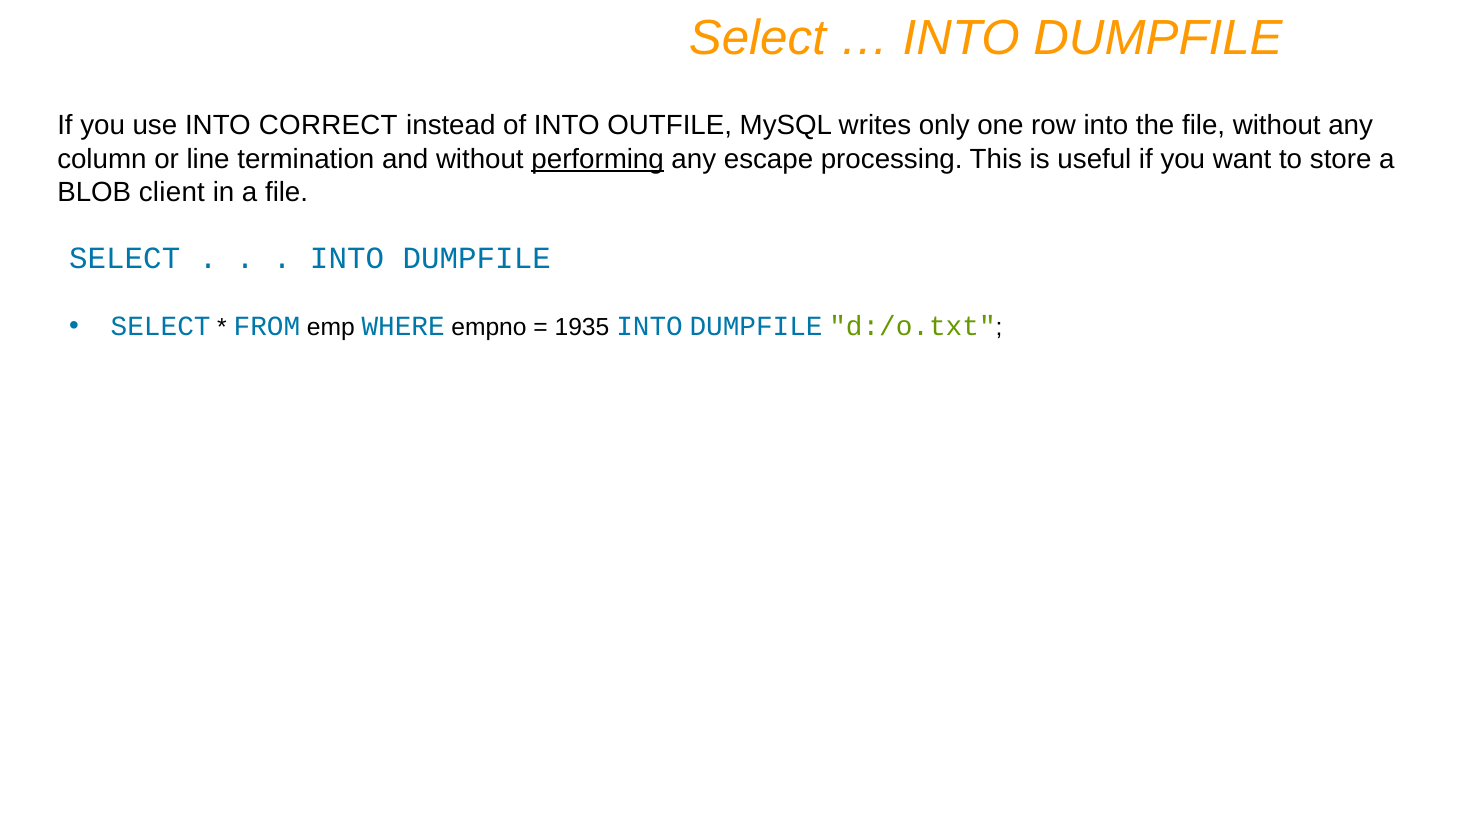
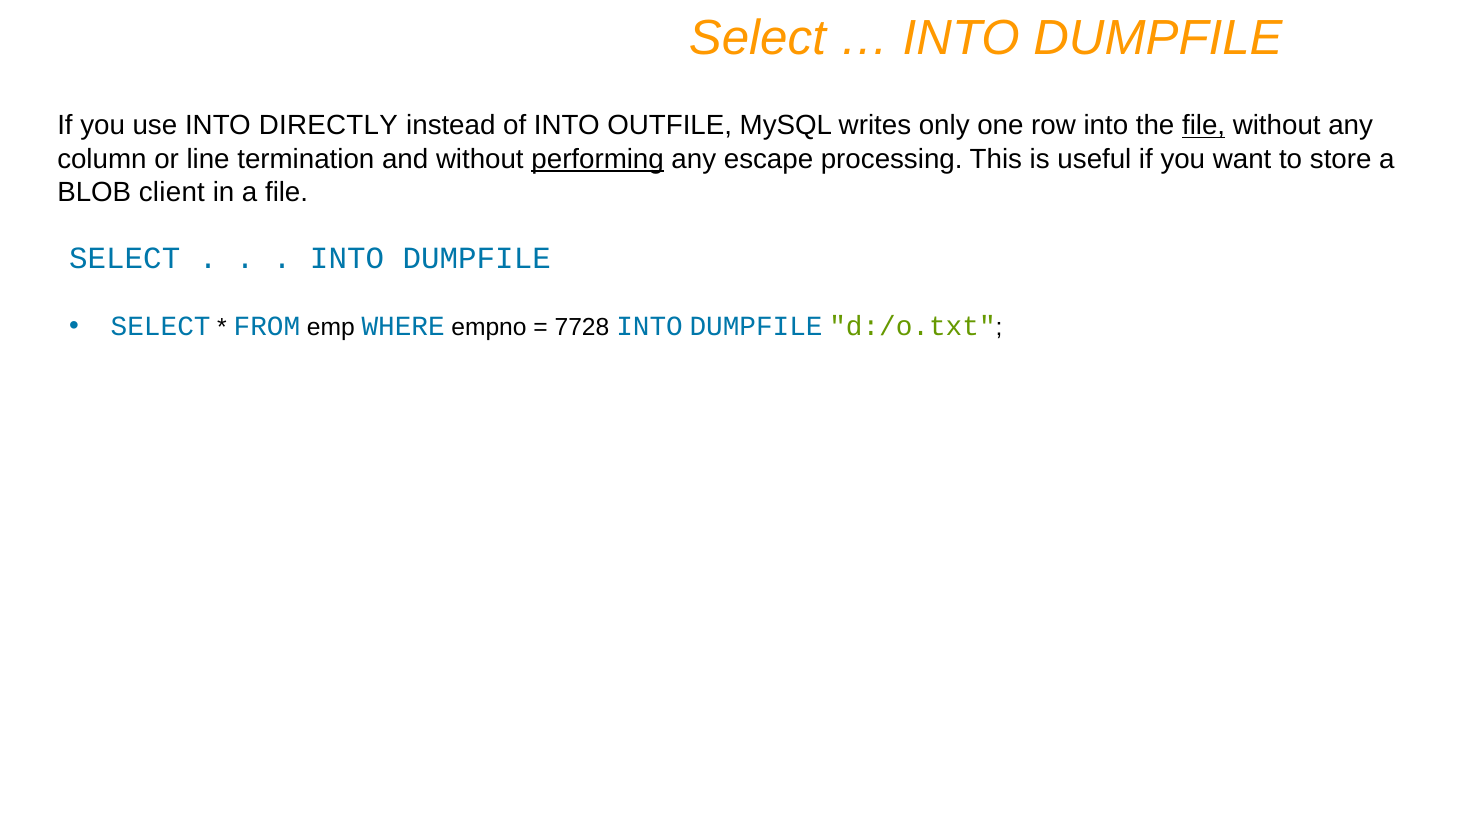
CORRECT: CORRECT -> DIRECTLY
file at (1204, 126) underline: none -> present
1935: 1935 -> 7728
